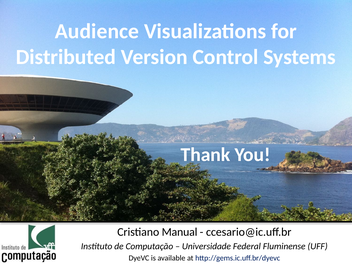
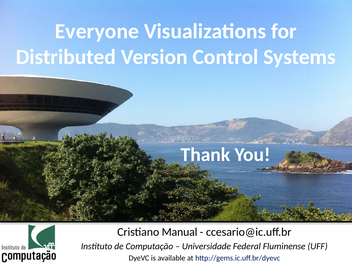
Audience: Audience -> Everyone
